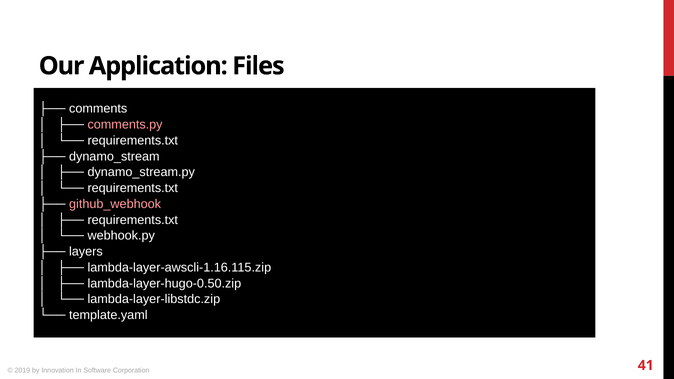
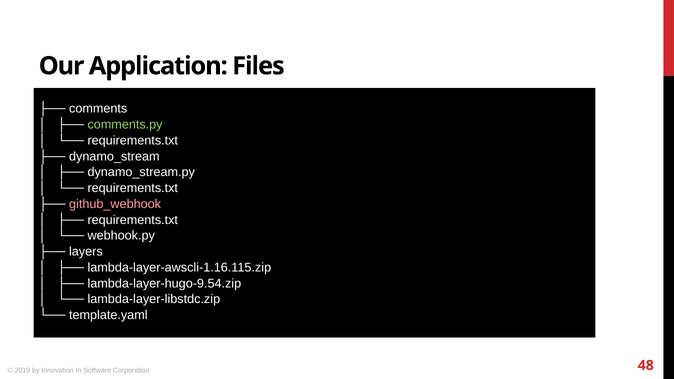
comments.py colour: pink -> light green
lambda-layer-hugo-0.50.zip: lambda-layer-hugo-0.50.zip -> lambda-layer-hugo-9.54.zip
41: 41 -> 48
